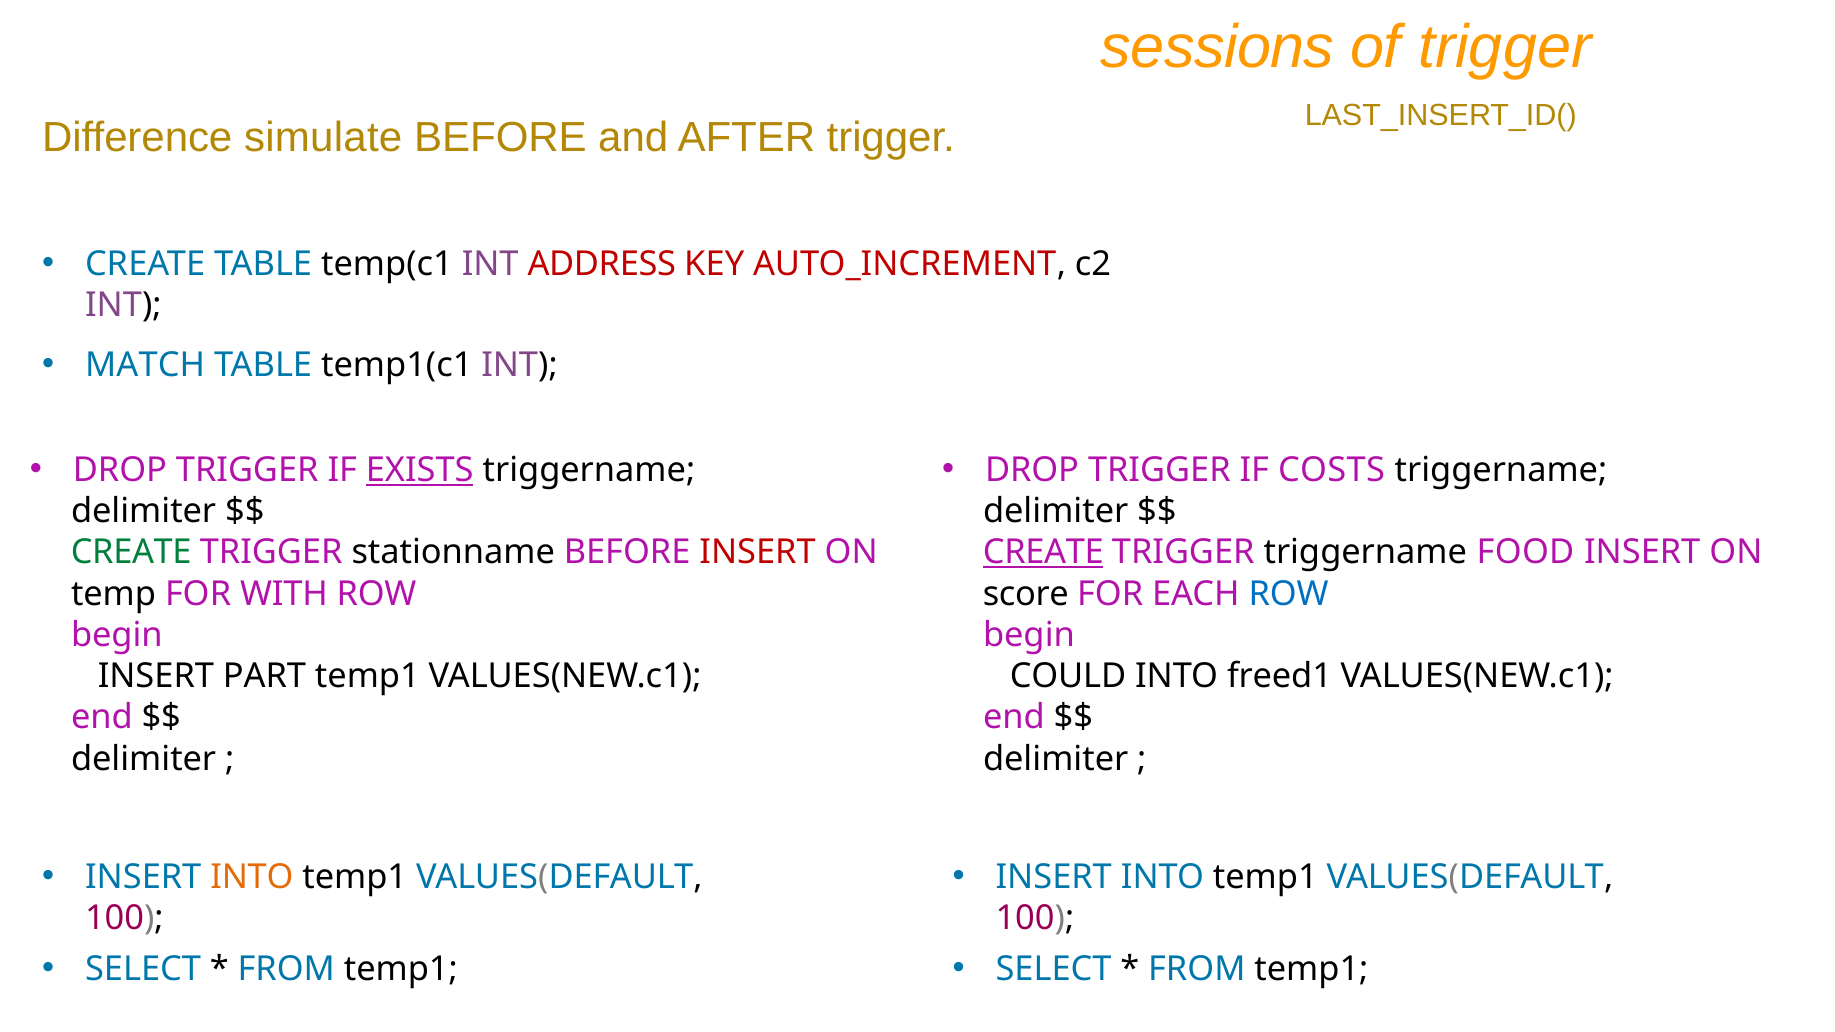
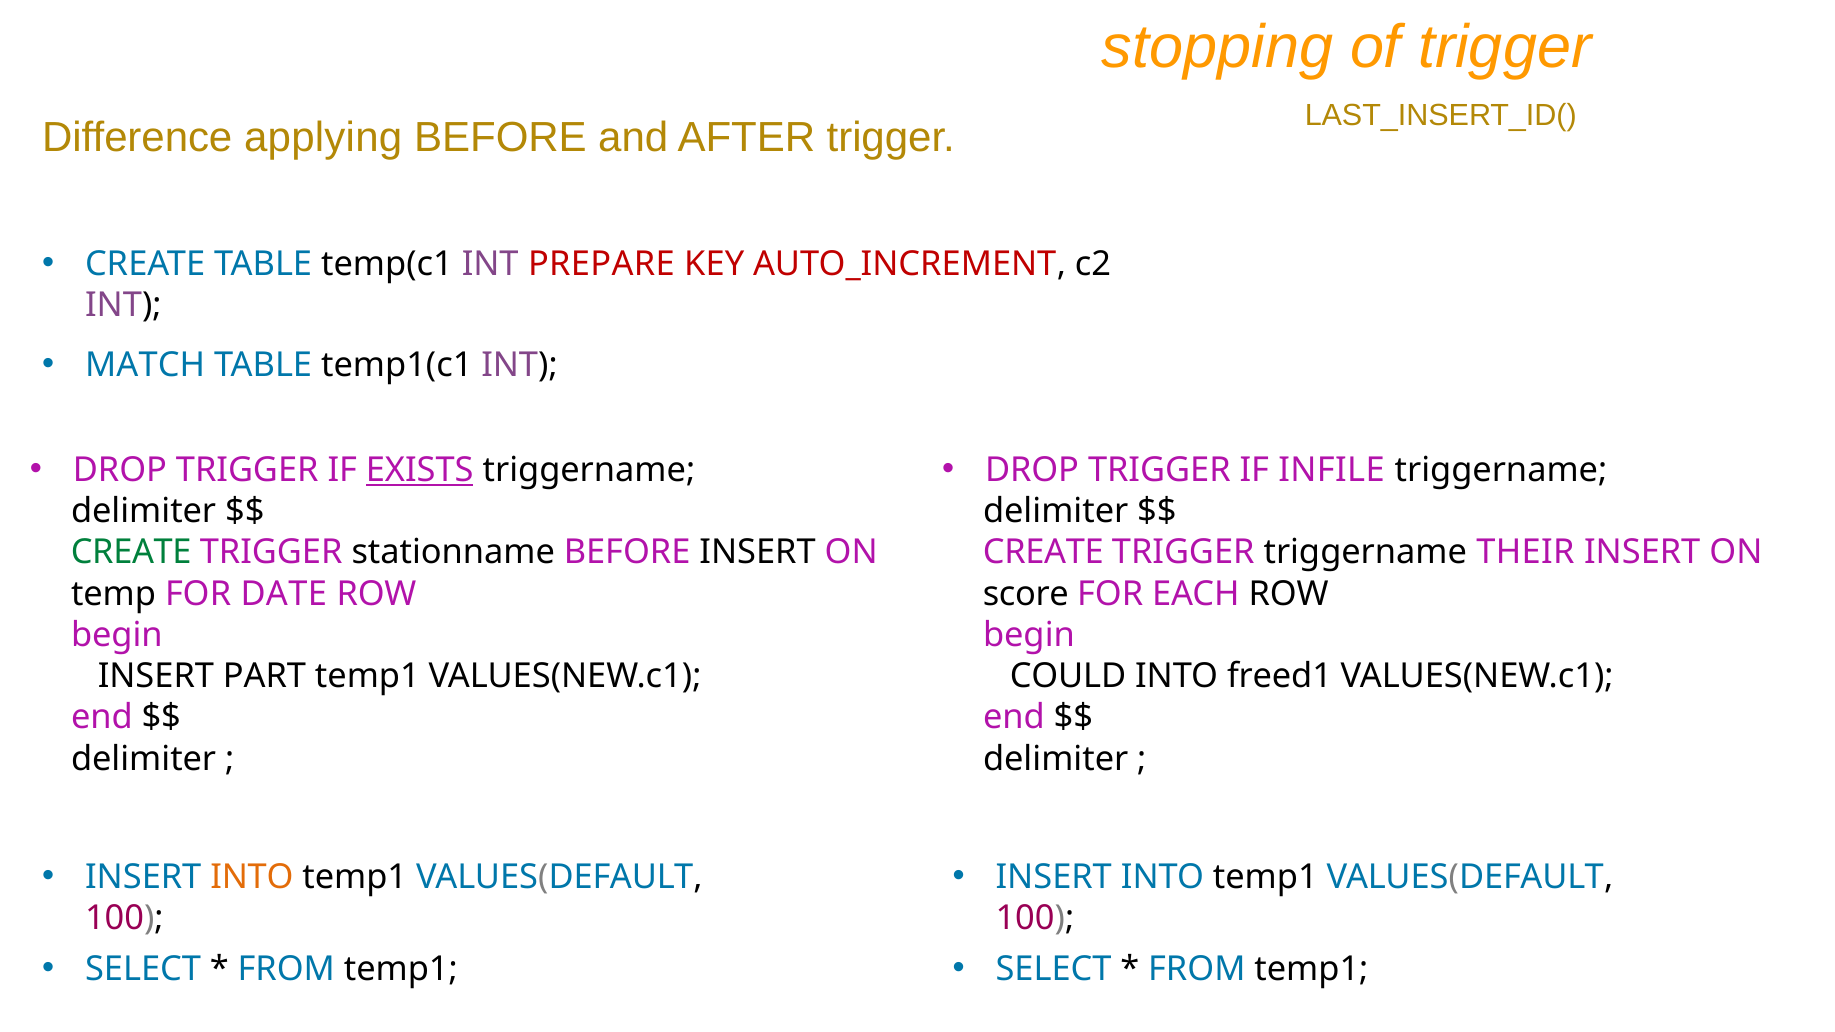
sessions: sessions -> stopping
simulate: simulate -> applying
ADDRESS: ADDRESS -> PREPARE
COSTS: COSTS -> INFILE
INSERT at (758, 553) colour: red -> black
CREATE at (1043, 553) underline: present -> none
FOOD: FOOD -> THEIR
WITH: WITH -> DATE
ROW at (1289, 594) colour: blue -> black
